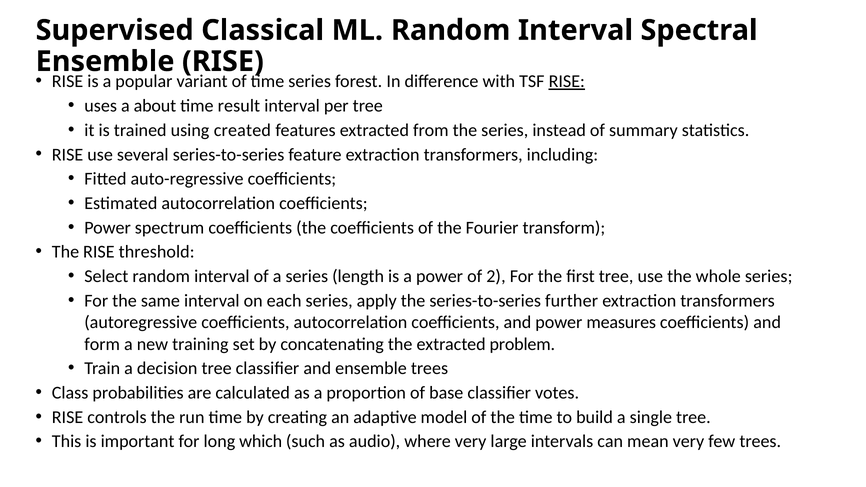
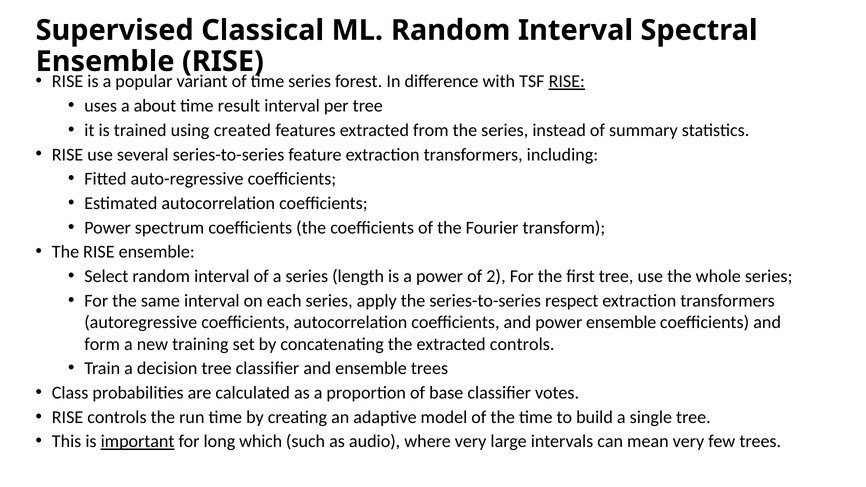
RISE threshold: threshold -> ensemble
further: further -> respect
power measures: measures -> ensemble
extracted problem: problem -> controls
important underline: none -> present
